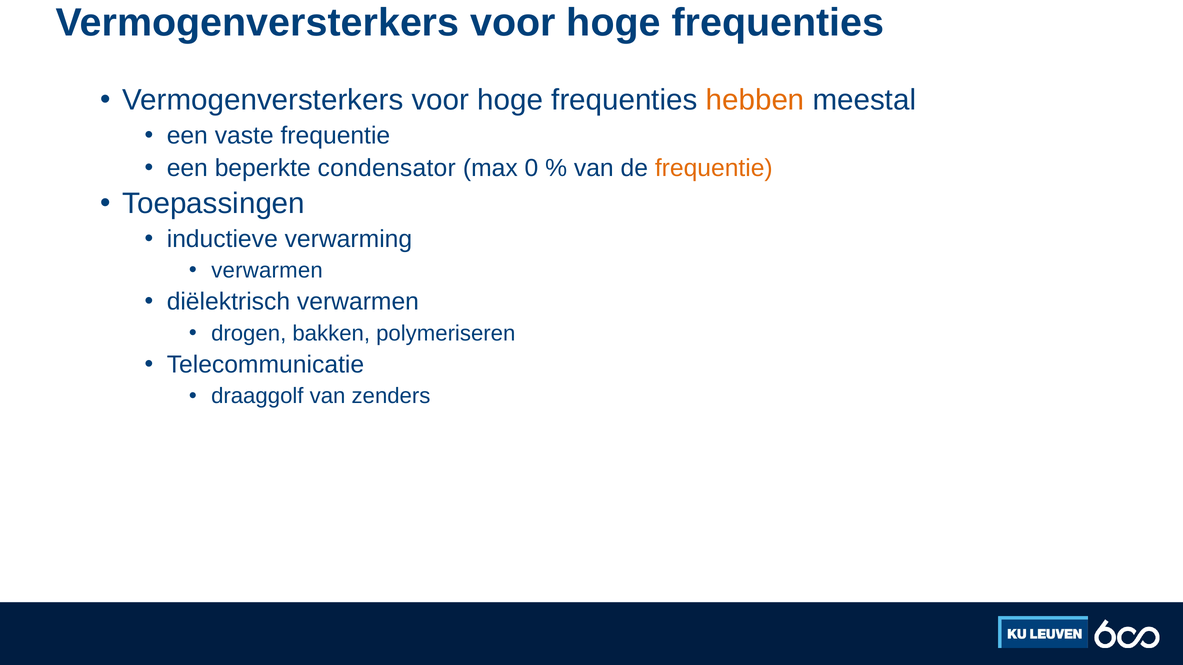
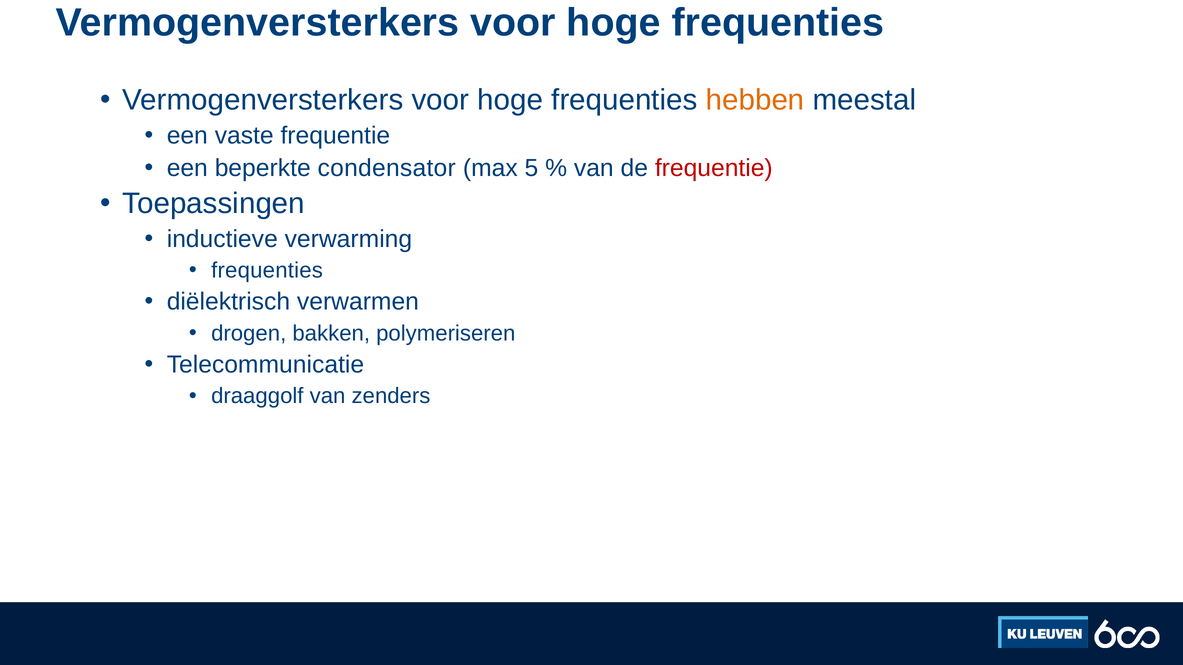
0: 0 -> 5
frequentie at (714, 168) colour: orange -> red
verwarmen at (267, 271): verwarmen -> frequenties
